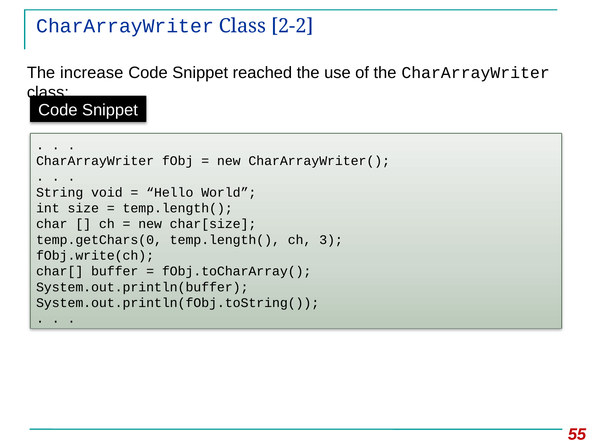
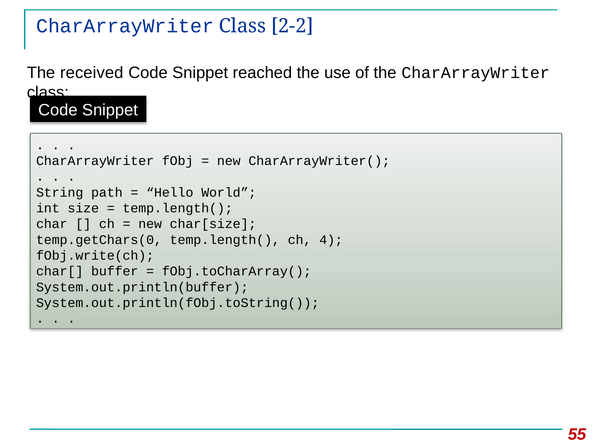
increase: increase -> received
void: void -> path
3: 3 -> 4
